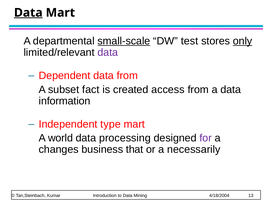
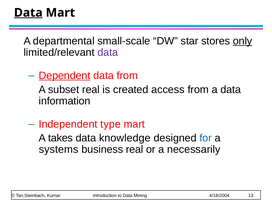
small-scale underline: present -> none
test: test -> star
Dependent underline: none -> present
subset fact: fact -> real
world: world -> takes
processing: processing -> knowledge
for colour: purple -> blue
changes: changes -> systems
business that: that -> real
